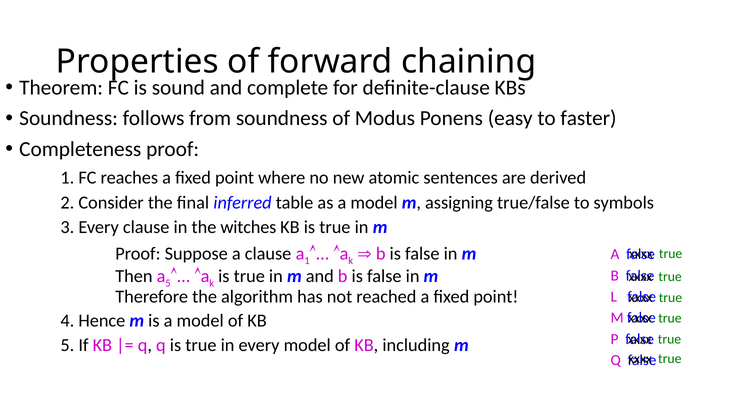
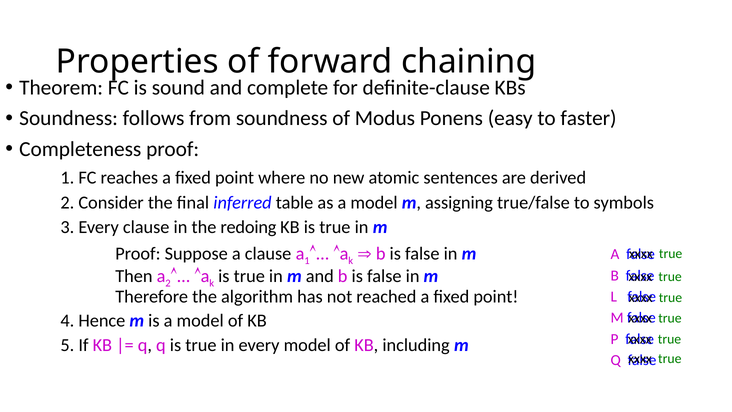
witches: witches -> redoing
a 5: 5 -> 2
